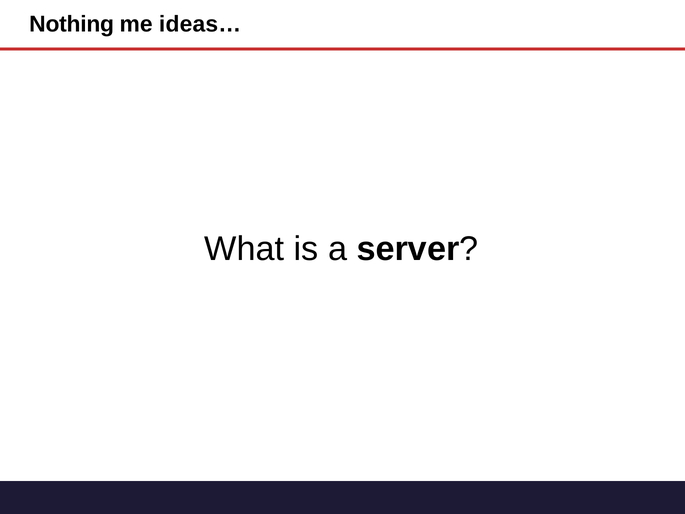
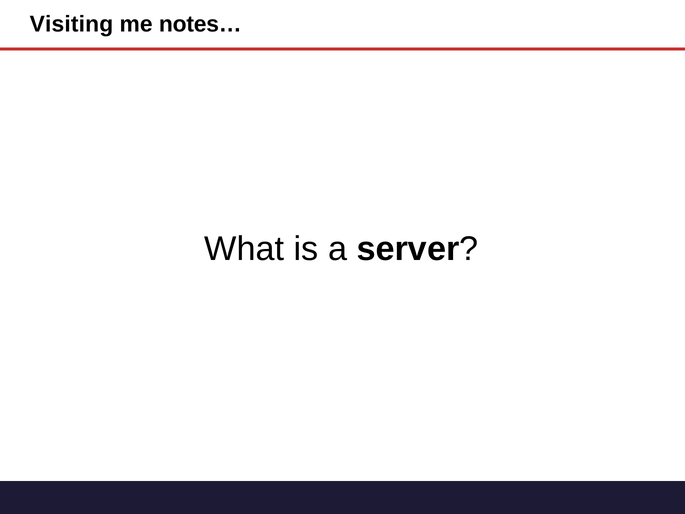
Nothing: Nothing -> Visiting
ideas…: ideas… -> notes…
